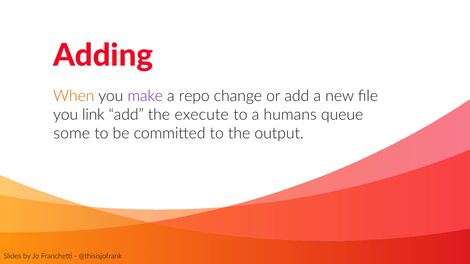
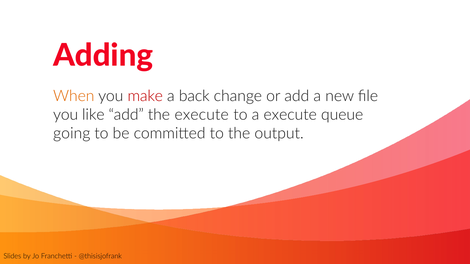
make colour: purple -> red
repo: repo -> back
link: link -> like
a humans: humans -> execute
some: some -> going
